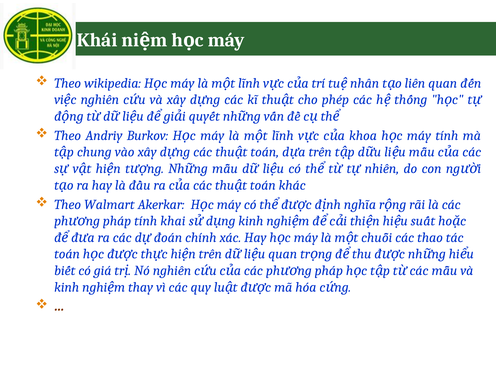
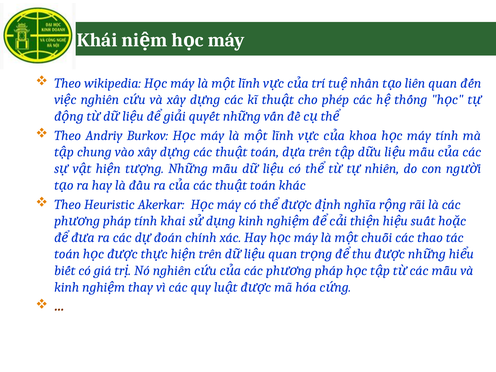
Walmart: Walmart -> Heuristic
